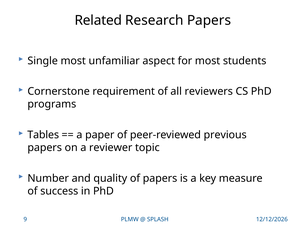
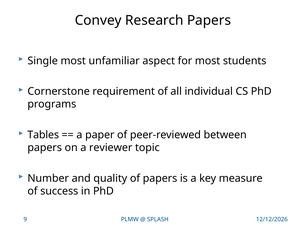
Related: Related -> Convey
reviewers: reviewers -> individual
previous: previous -> between
